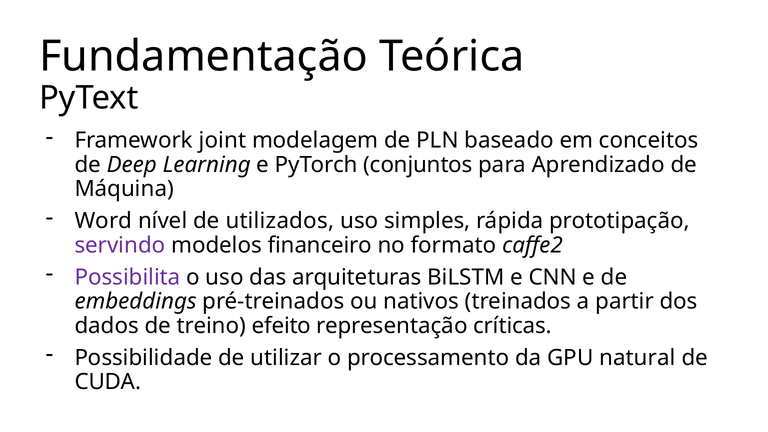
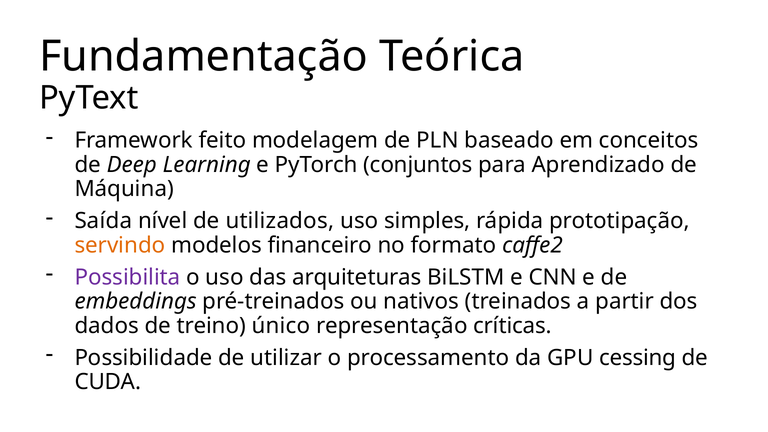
joint: joint -> feito
Word: Word -> Saída
servindo colour: purple -> orange
efeito: efeito -> único
natural: natural -> cessing
